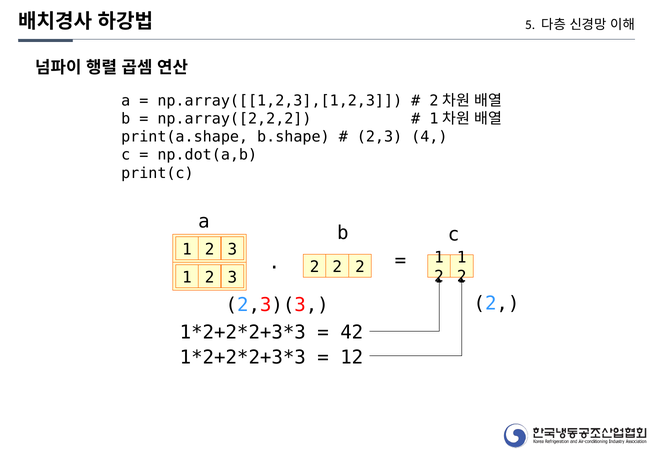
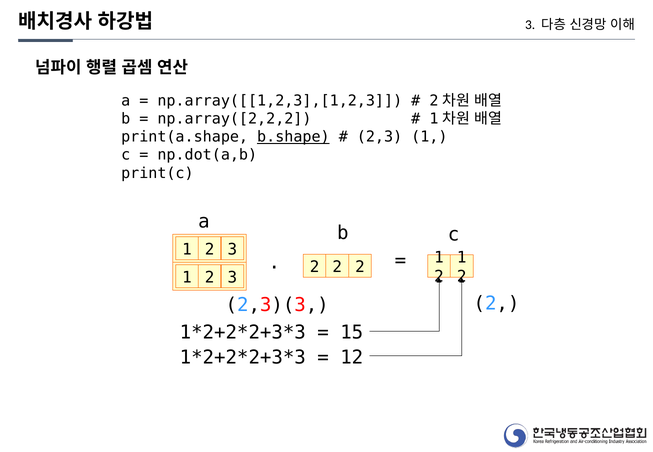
5 at (530, 25): 5 -> 3
b.shape underline: none -> present
2,3 4: 4 -> 1
42: 42 -> 15
